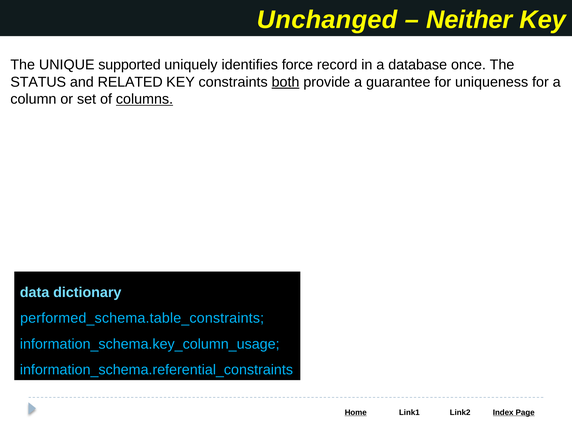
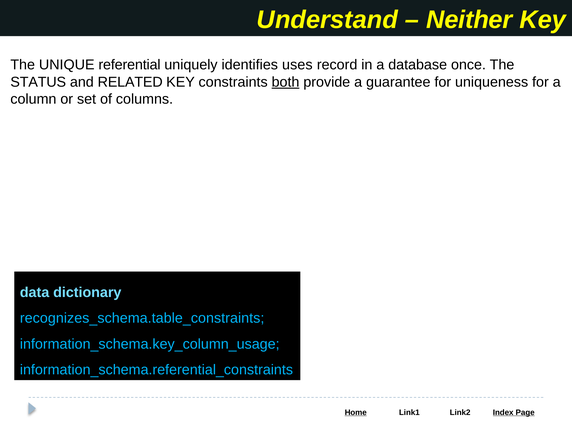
Unchanged: Unchanged -> Understand
supported: supported -> referential
force: force -> uses
columns underline: present -> none
performed_schema.table_constraints: performed_schema.table_constraints -> recognizes_schema.table_constraints
